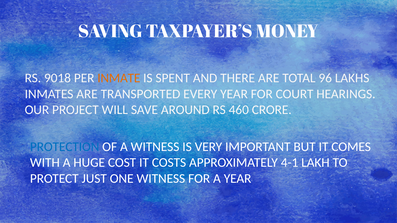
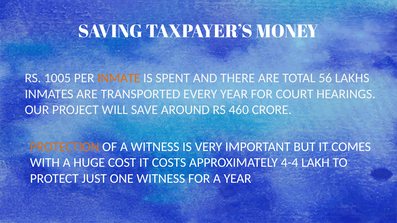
9018: 9018 -> 1005
96: 96 -> 56
PROTECTION colour: blue -> orange
4-1: 4-1 -> 4-4
